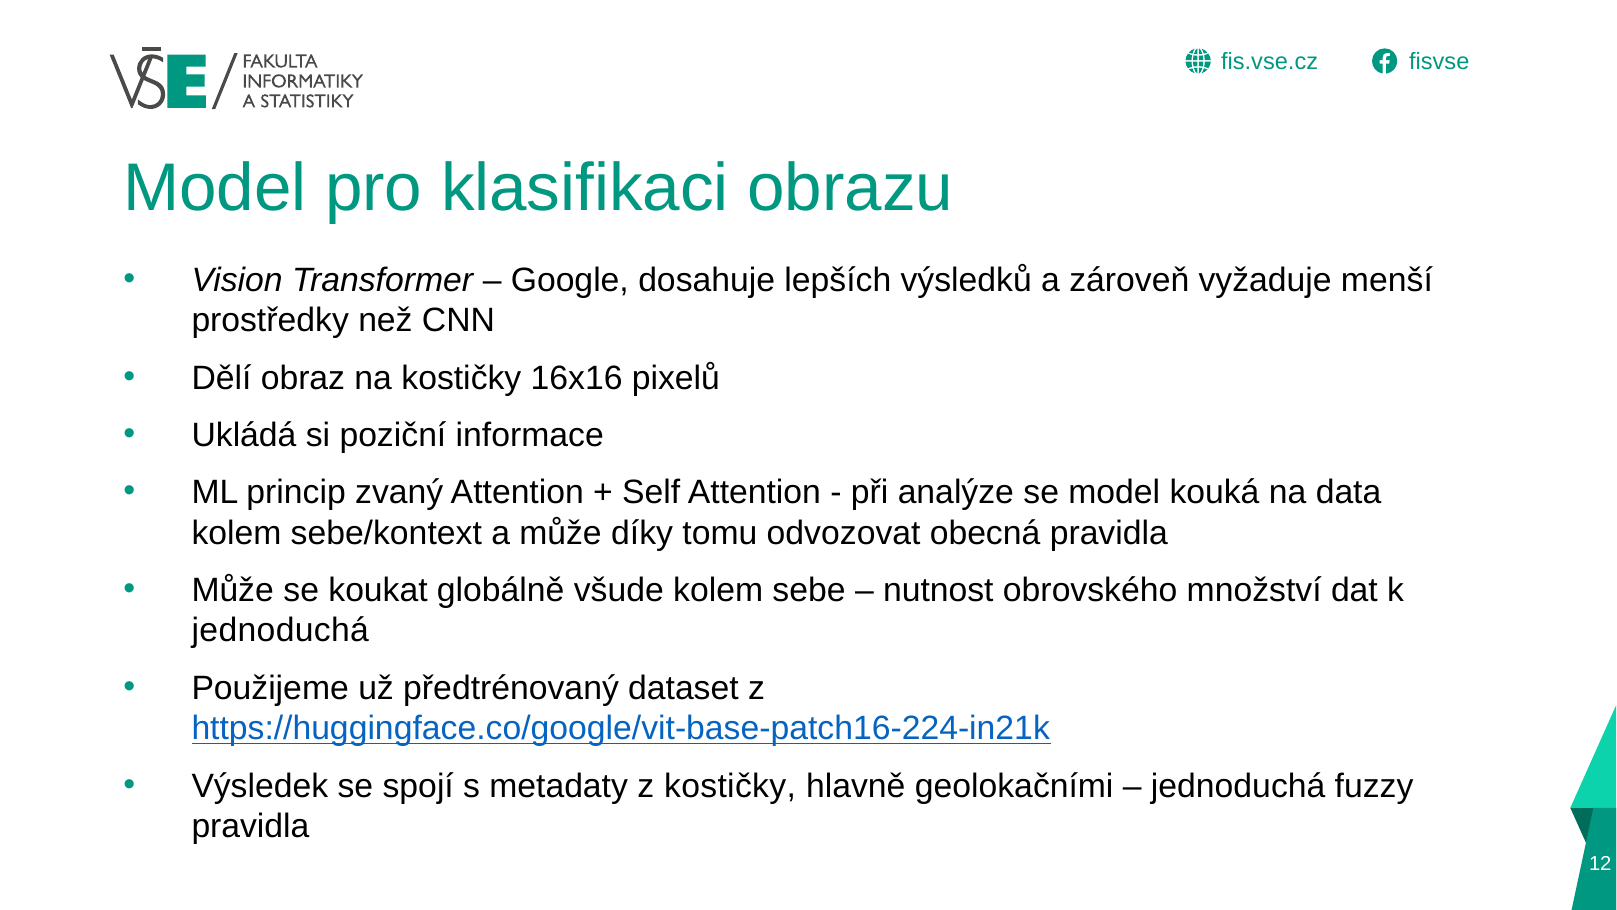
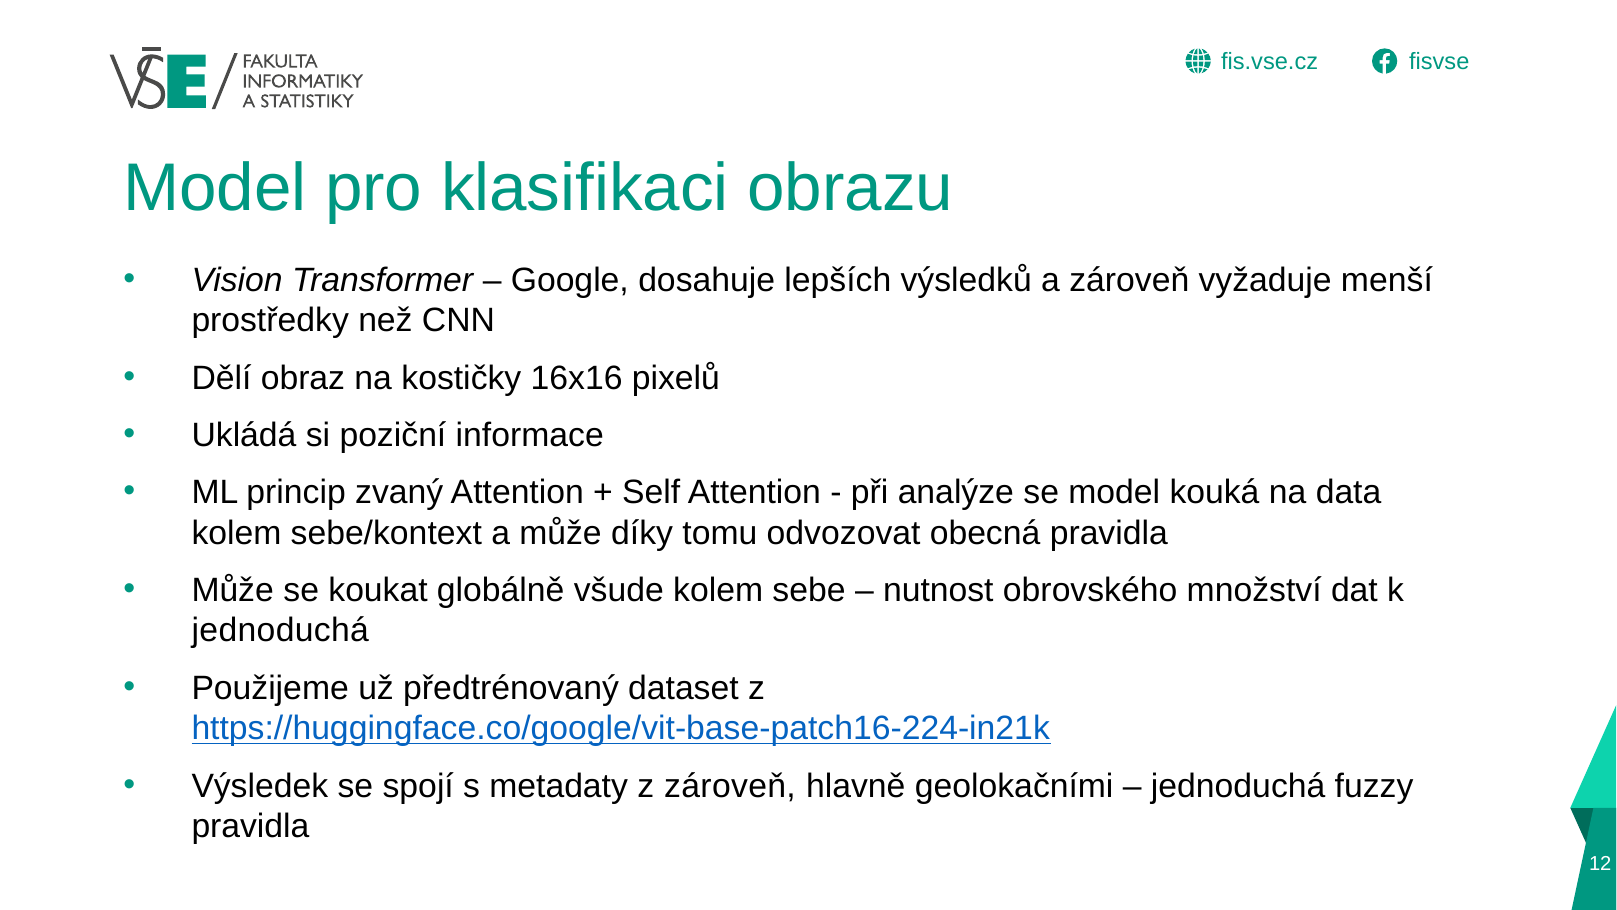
z kostičky: kostičky -> zároveň
